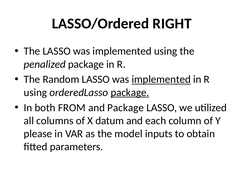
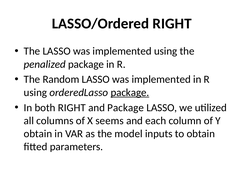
implemented at (161, 79) underline: present -> none
both FROM: FROM -> RIGHT
datum: datum -> seems
please at (38, 134): please -> obtain
